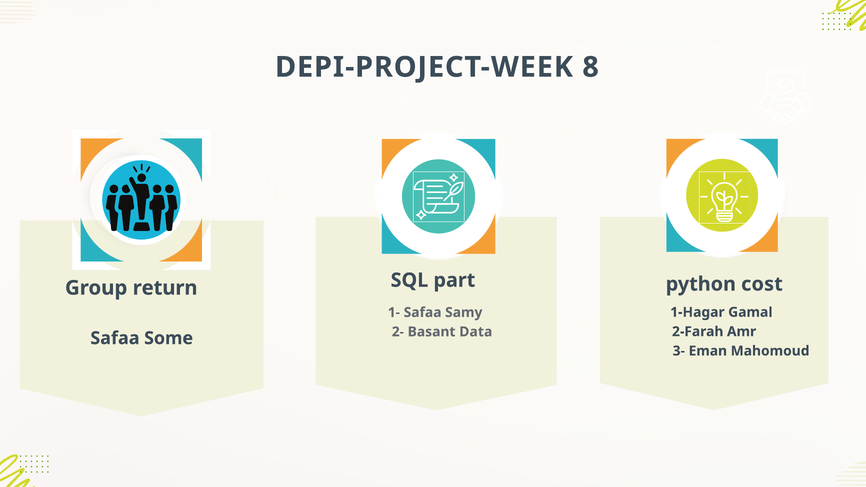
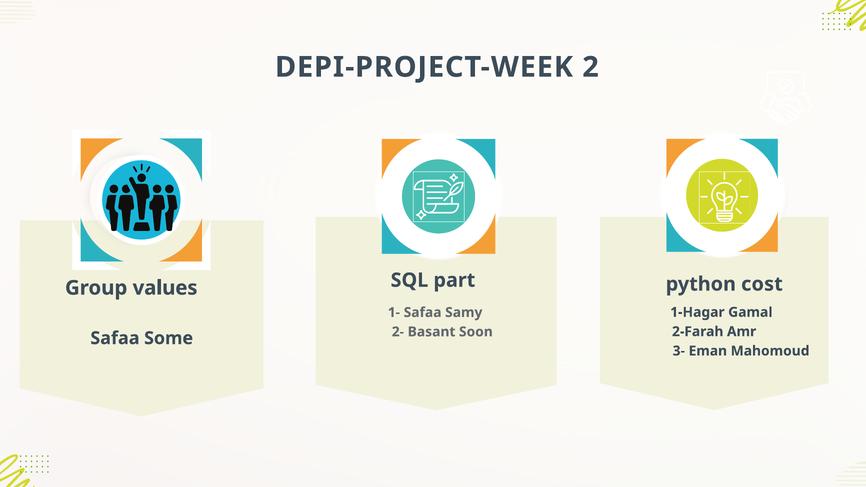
8: 8 -> 2
return: return -> values
Data: Data -> Soon
